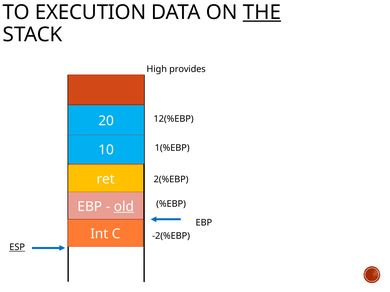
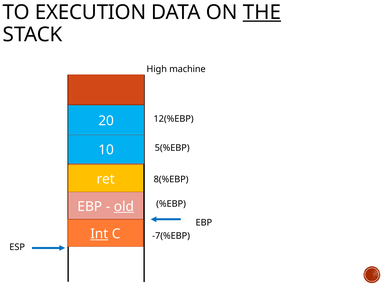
provides: provides -> machine
1(%EBP: 1(%EBP -> 5(%EBP
2(%EBP: 2(%EBP -> 8(%EBP
Int underline: none -> present
-2(%EBP: -2(%EBP -> -7(%EBP
ESP underline: present -> none
